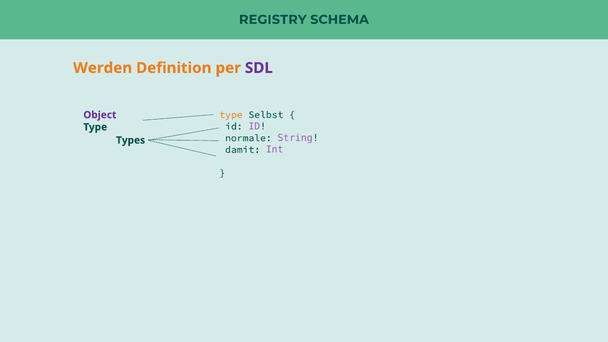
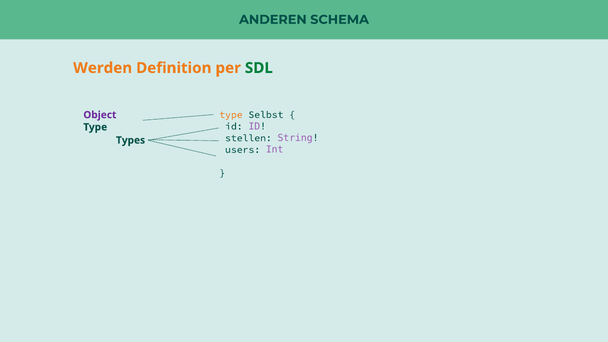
REGISTRY: REGISTRY -> ANDEREN
SDL colour: purple -> green
normale: normale -> stellen
damit: damit -> users
